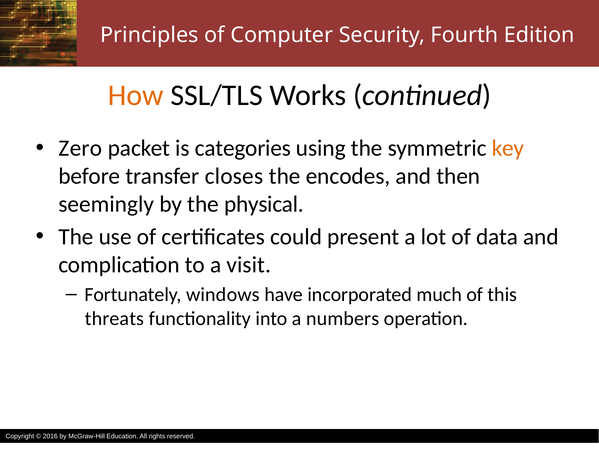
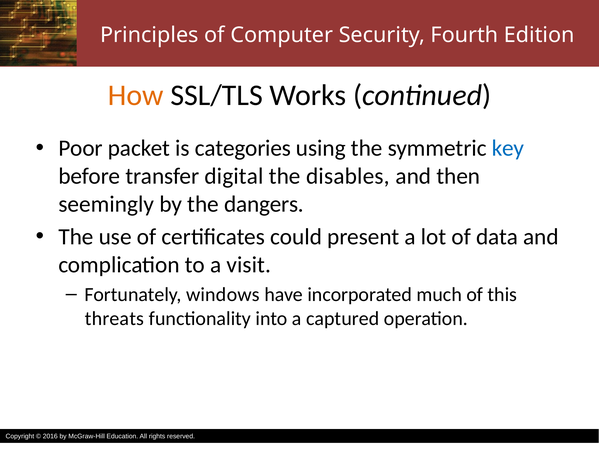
Zero: Zero -> Poor
key colour: orange -> blue
closes: closes -> digital
encodes: encodes -> disables
physical: physical -> dangers
numbers: numbers -> captured
